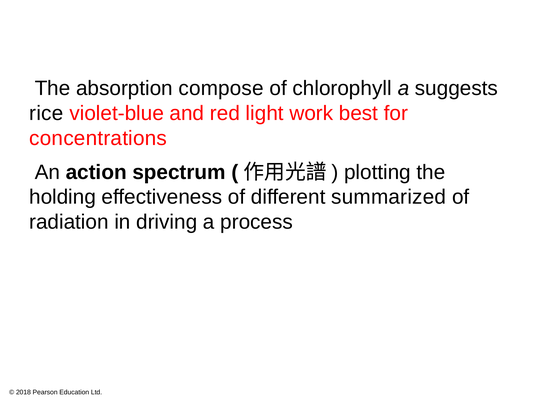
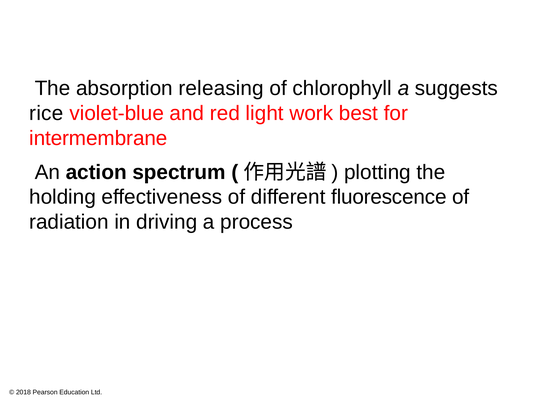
compose: compose -> releasing
concentrations: concentrations -> intermembrane
summarized: summarized -> fluorescence
